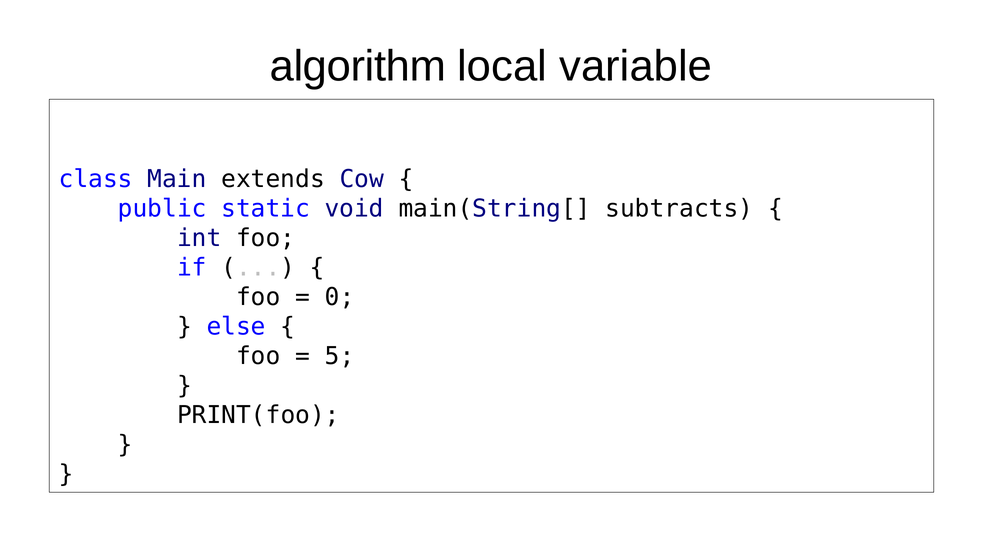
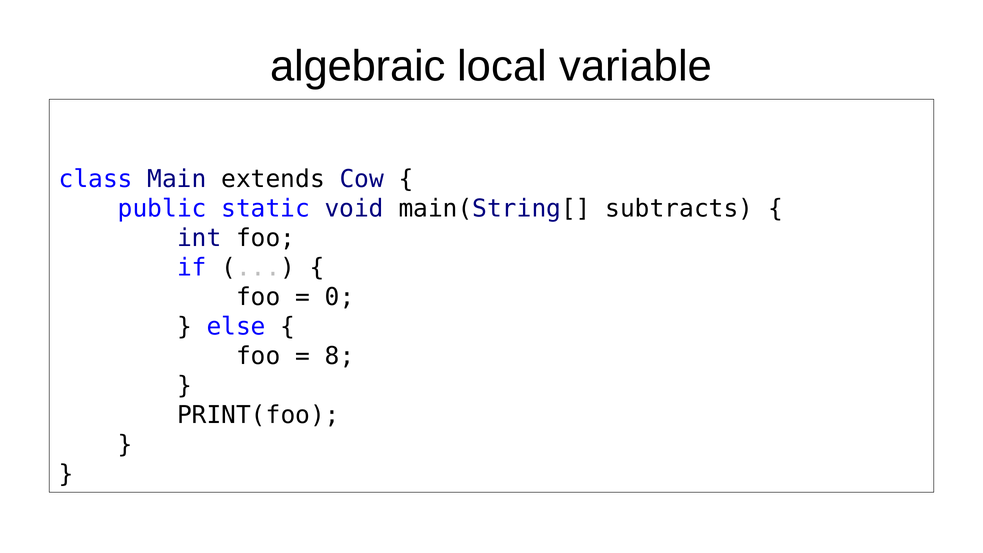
algorithm: algorithm -> algebraic
5: 5 -> 8
